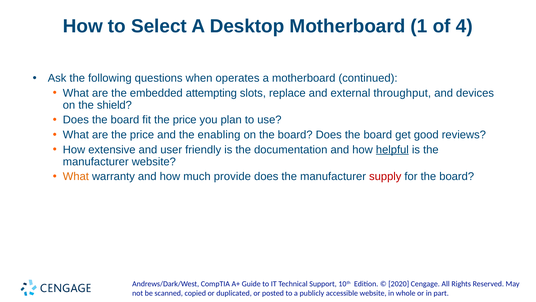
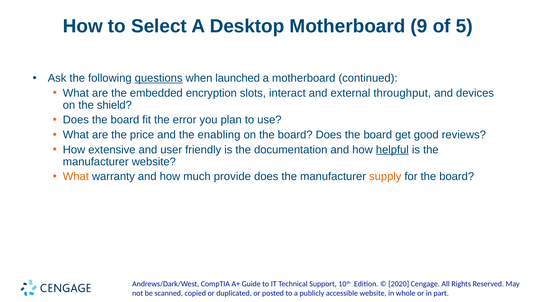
1: 1 -> 9
4: 4 -> 5
questions underline: none -> present
operates: operates -> launched
attempting: attempting -> encryption
replace: replace -> interact
fit the price: price -> error
supply colour: red -> orange
